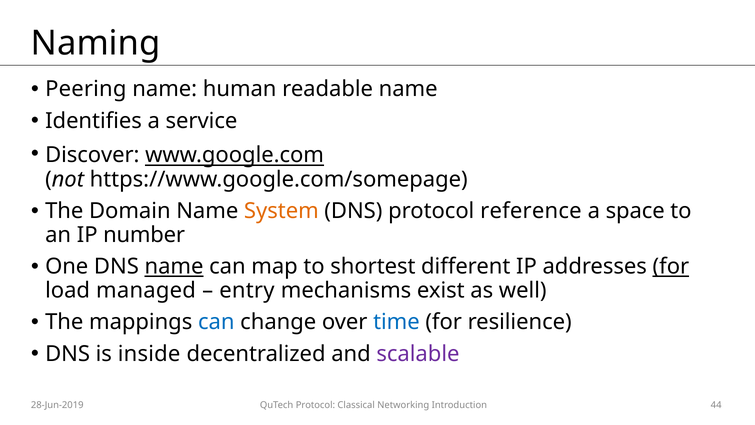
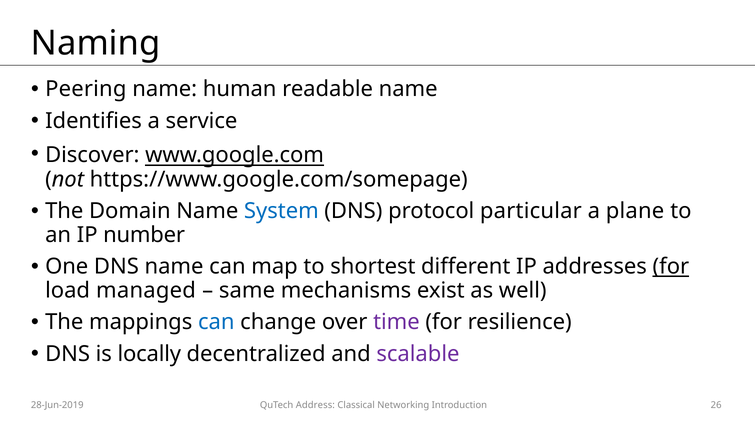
System colour: orange -> blue
reference: reference -> particular
space: space -> plane
name at (174, 266) underline: present -> none
entry: entry -> same
time colour: blue -> purple
inside: inside -> locally
QuTech Protocol: Protocol -> Address
44: 44 -> 26
